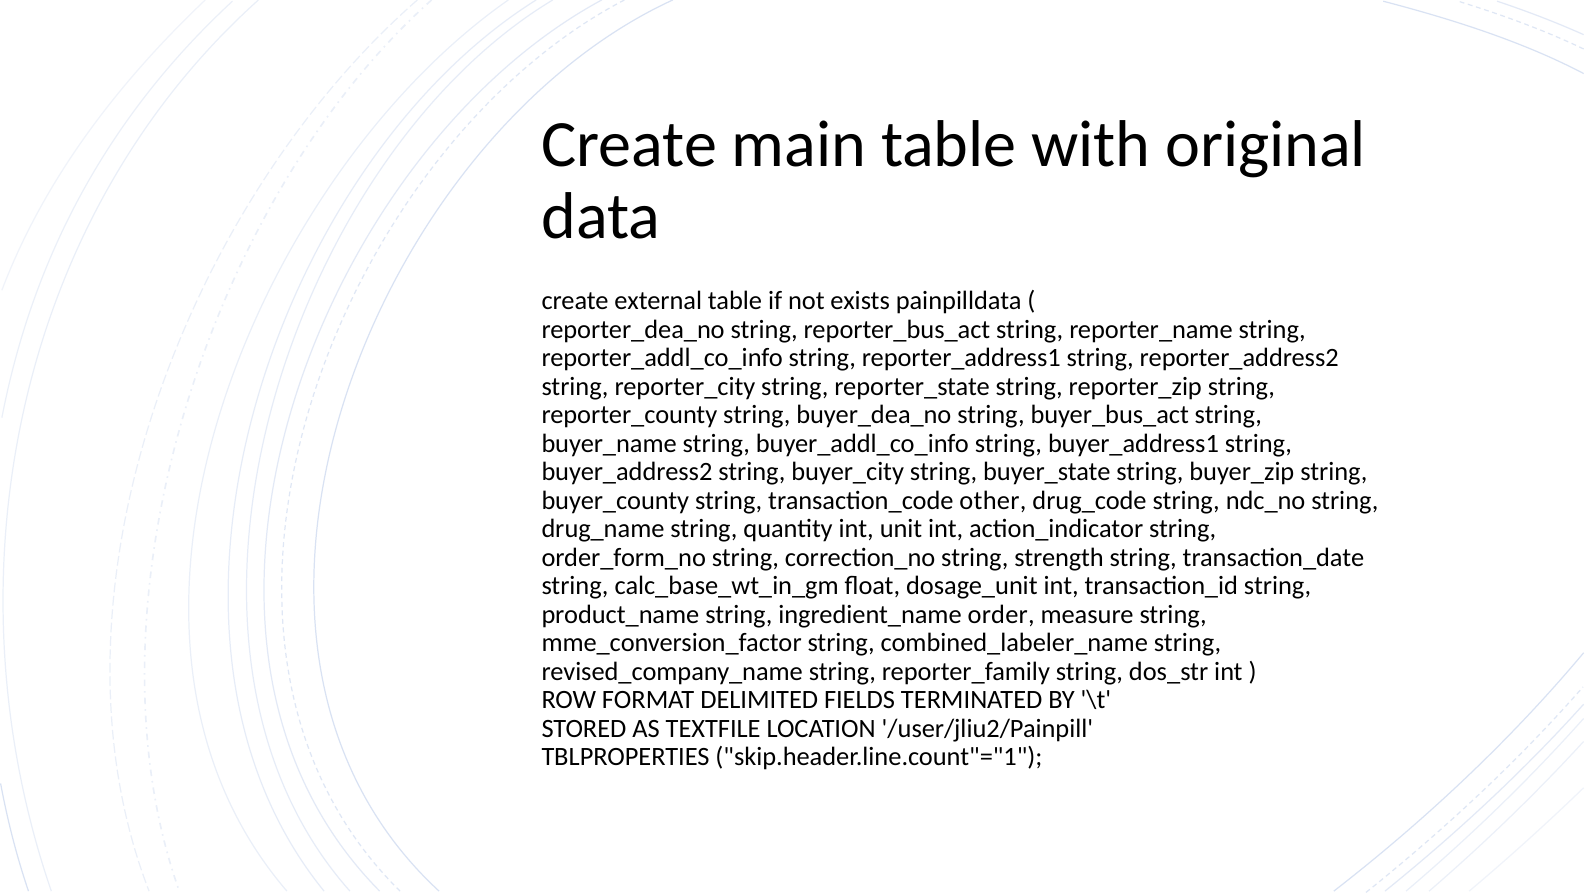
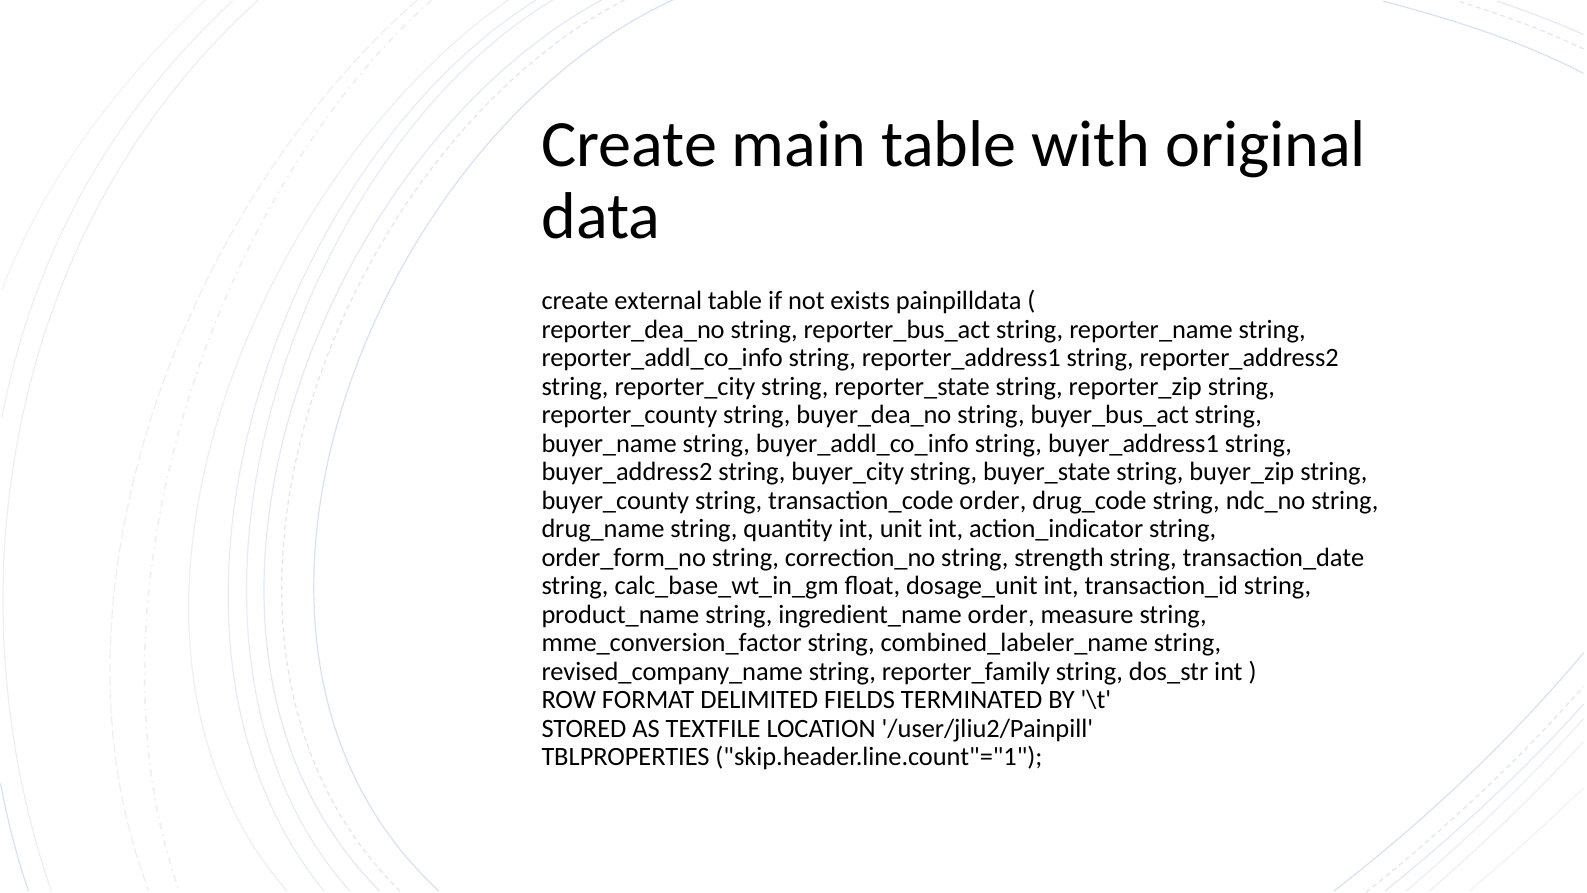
transaction_code other: other -> order
